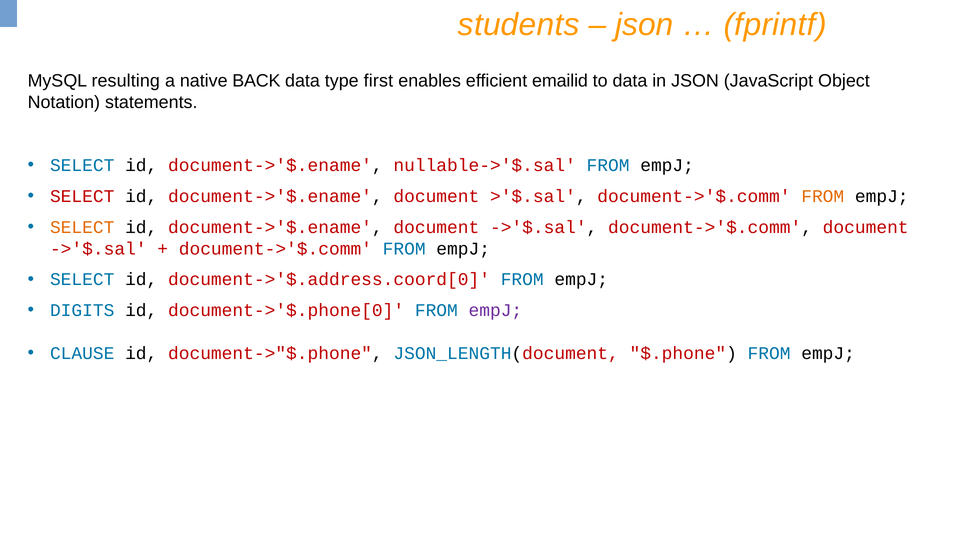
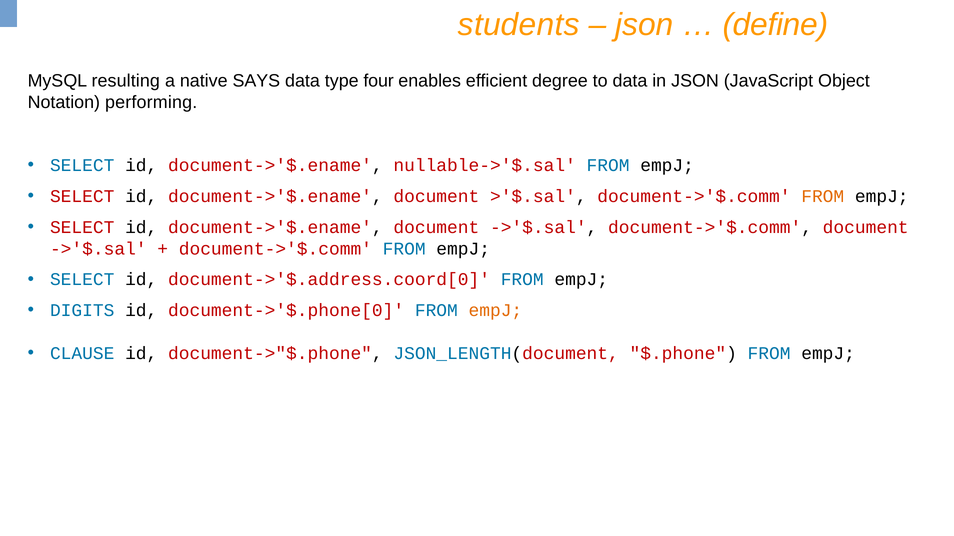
fprintf: fprintf -> define
BACK: BACK -> SAYS
first: first -> four
emailid: emailid -> degree
statements: statements -> performing
SELECT at (82, 227) colour: orange -> red
empJ at (495, 311) colour: purple -> orange
